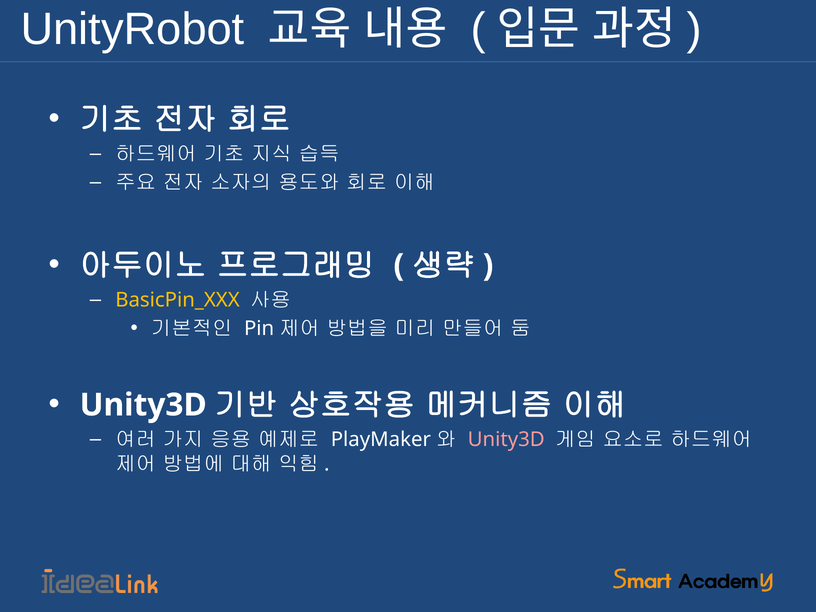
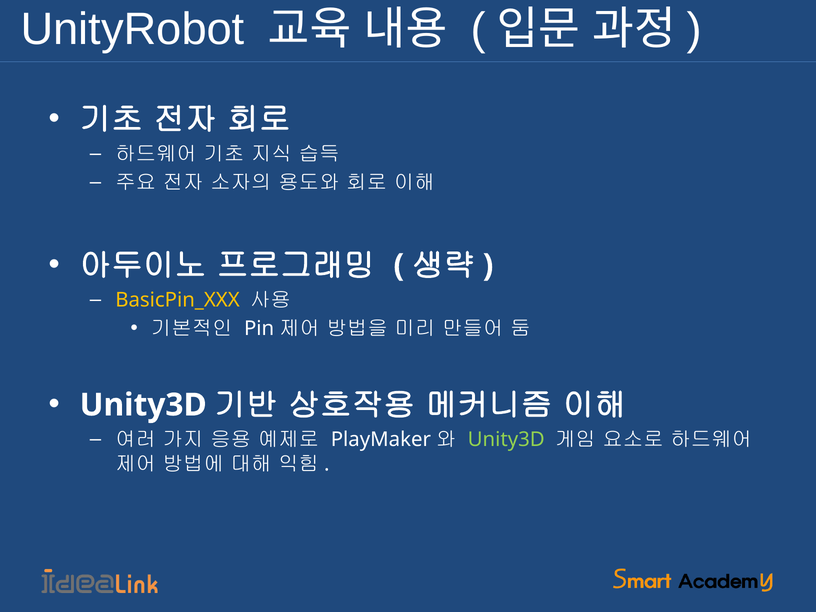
Unity3D at (506, 440) colour: pink -> light green
